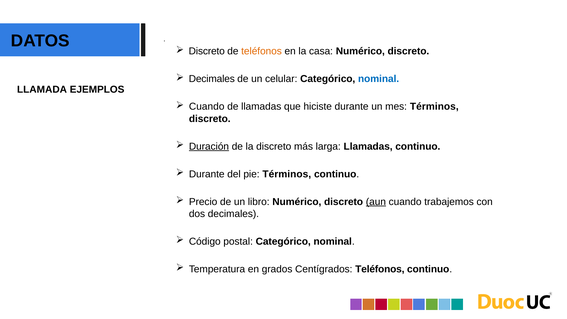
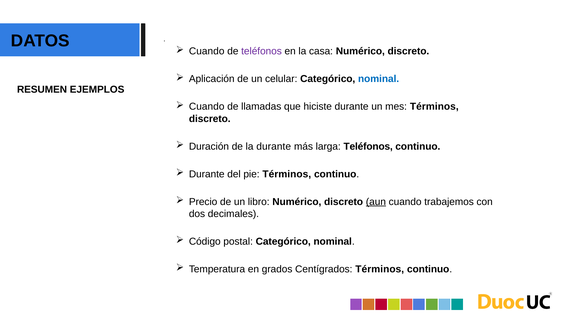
Discreto at (207, 51): Discreto -> Cuando
teléfonos at (262, 51) colour: orange -> purple
Decimales at (212, 79): Decimales -> Aplicación
LLAMADA: LLAMADA -> RESUMEN
Duración underline: present -> none
la discreto: discreto -> durante
larga Llamadas: Llamadas -> Teléfonos
Centígrados Teléfonos: Teléfonos -> Términos
